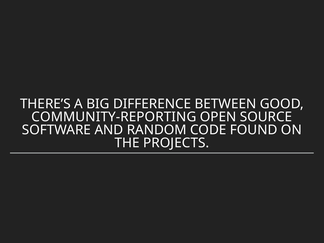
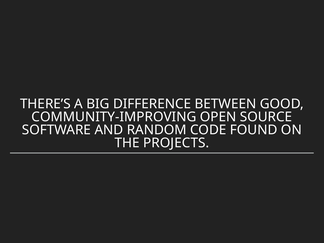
COMMUNITY-REPORTING: COMMUNITY-REPORTING -> COMMUNITY-IMPROVING
